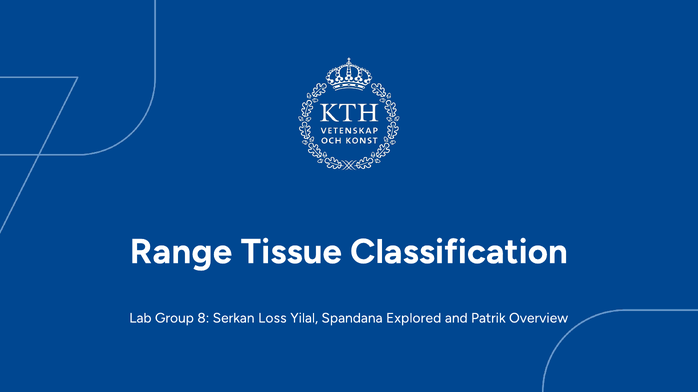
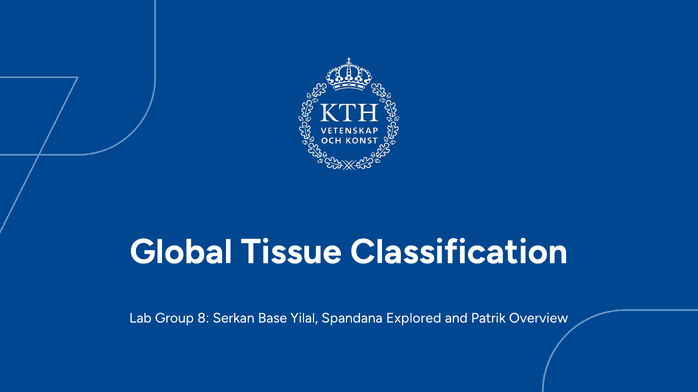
Range: Range -> Global
Loss: Loss -> Base
